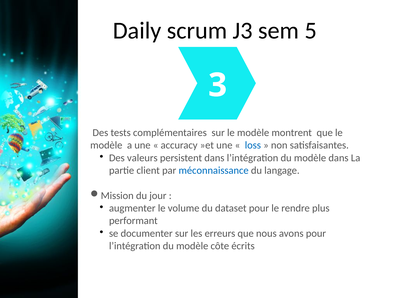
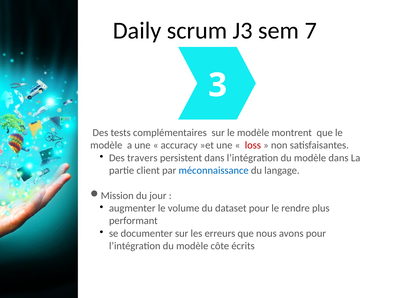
5: 5 -> 7
loss colour: blue -> red
valeurs: valeurs -> travers
